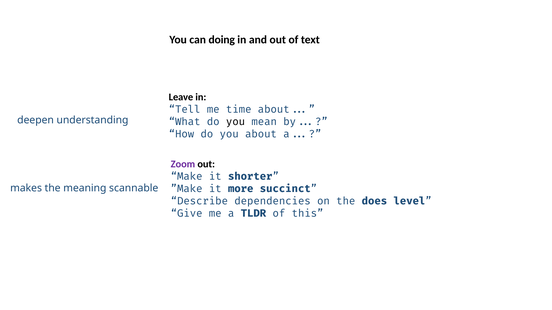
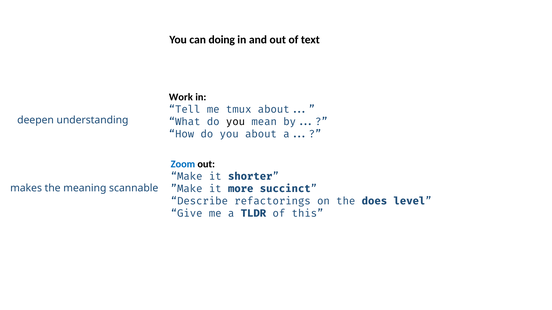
Leave: Leave -> Work
time: time -> tmux
Zoom colour: purple -> blue
dependencies: dependencies -> refactorings
